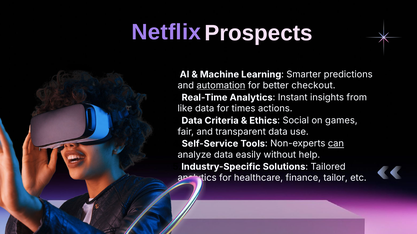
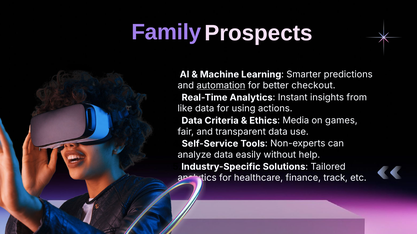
Netflix: Netflix -> Family
times: times -> using
Social: Social -> Media
can underline: present -> none
tailor: tailor -> track
